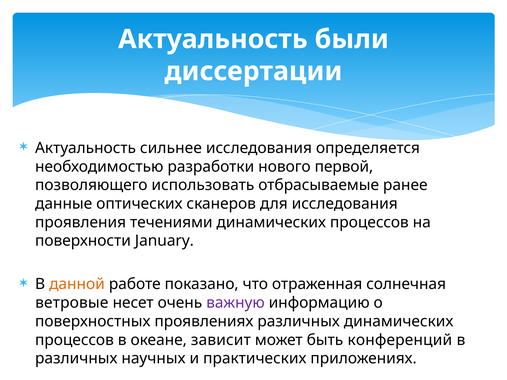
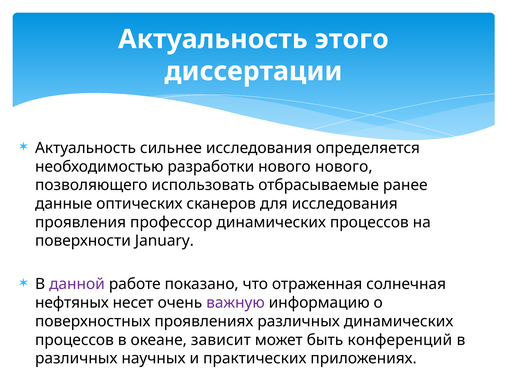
были: были -> этого
нового первой: первой -> нового
течениями: течениями -> профессор
данной colour: orange -> purple
ветровые: ветровые -> нефтяных
